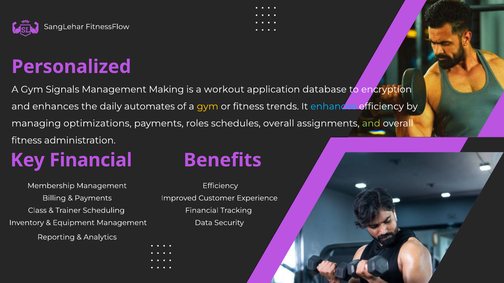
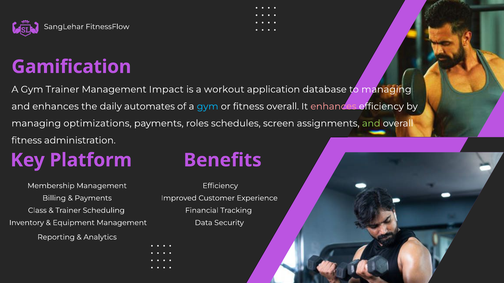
Personalized: Personalized -> Gamification
Gym Signals: Signals -> Trainer
Making: Making -> Impact
to encryption: encryption -> managing
gym at (208, 107) colour: yellow -> light blue
fitness trends: trends -> overall
enhances at (333, 107) colour: light blue -> pink
schedules overall: overall -> screen
Key Financial: Financial -> Platform
